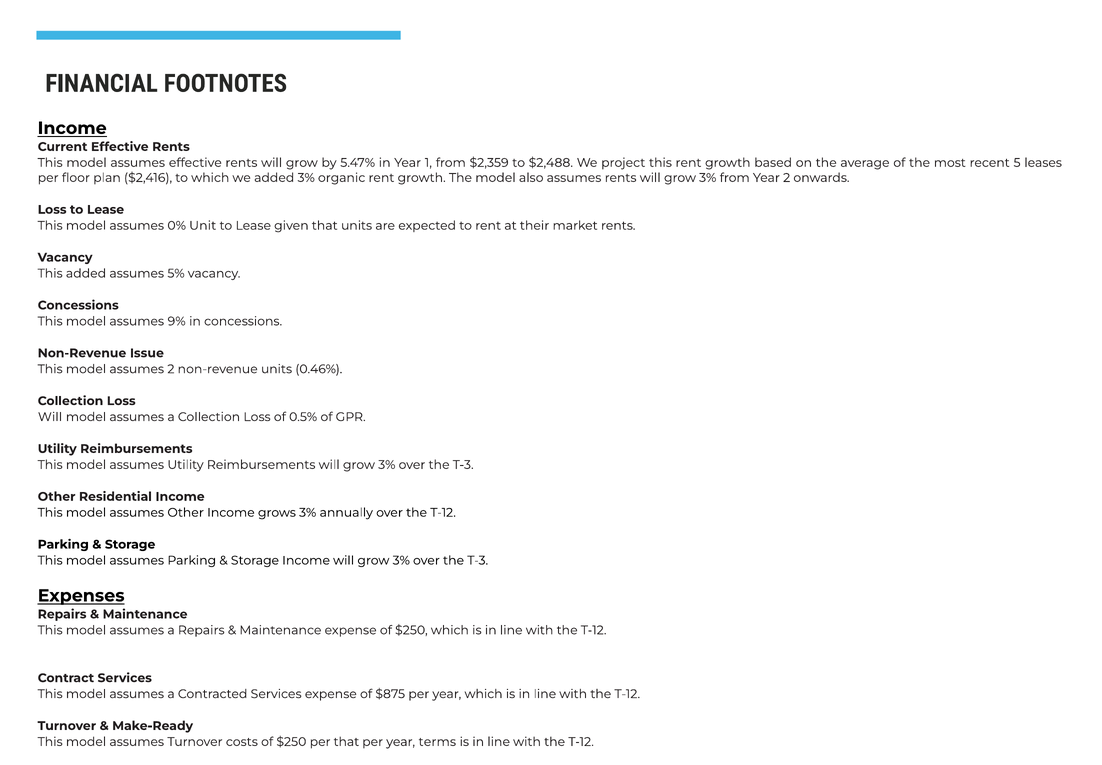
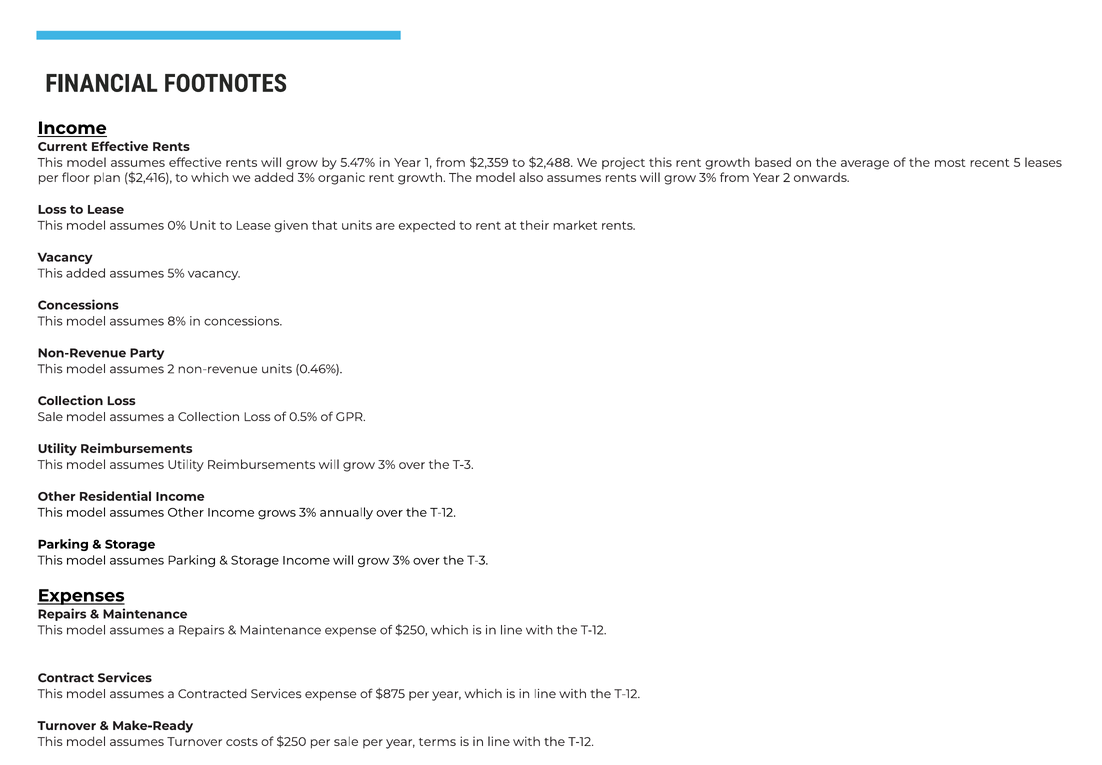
9%: 9% -> 8%
Issue: Issue -> Party
Will at (50, 417): Will -> Sale
per that: that -> sale
